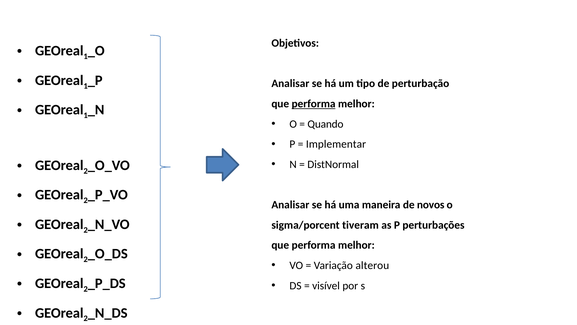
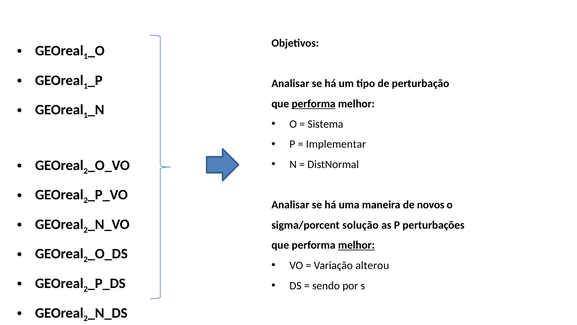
Quando: Quando -> Sistema
tiveram: tiveram -> solução
melhor at (356, 245) underline: none -> present
visível: visível -> sendo
